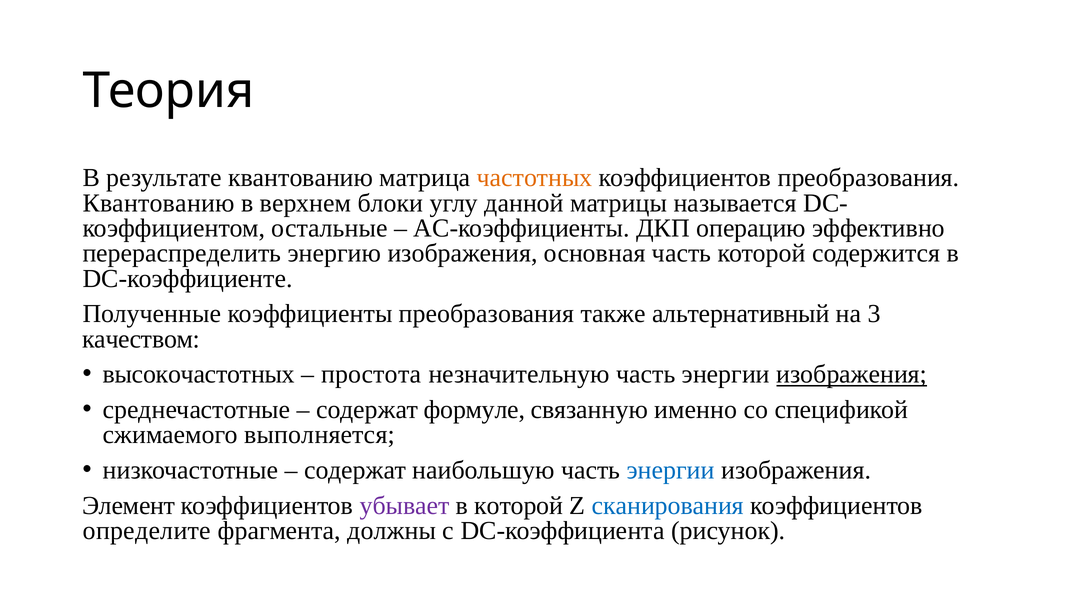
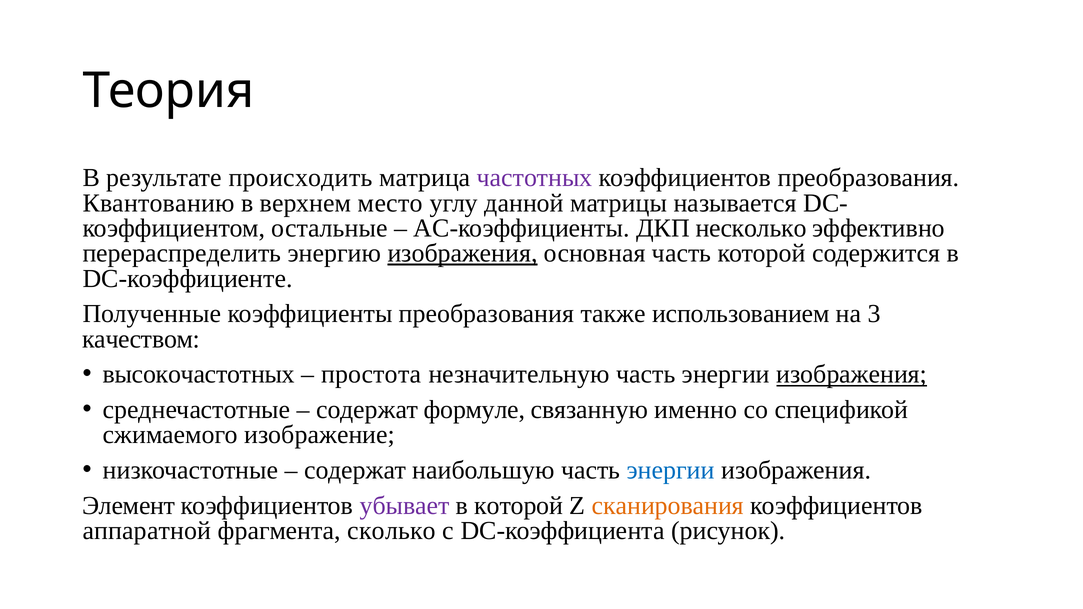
результате квантованию: квантованию -> происходить
частотных colour: orange -> purple
блоки: блоки -> место
операцию: операцию -> несколько
изображения at (463, 253) underline: none -> present
альтернативный: альтернативный -> использованием
выполняется: выполняется -> изображение
сканирования colour: blue -> orange
определите: определите -> аппаратной
должны: должны -> сколько
